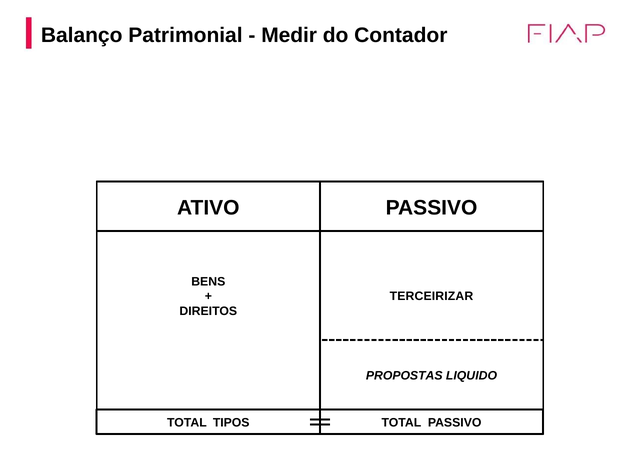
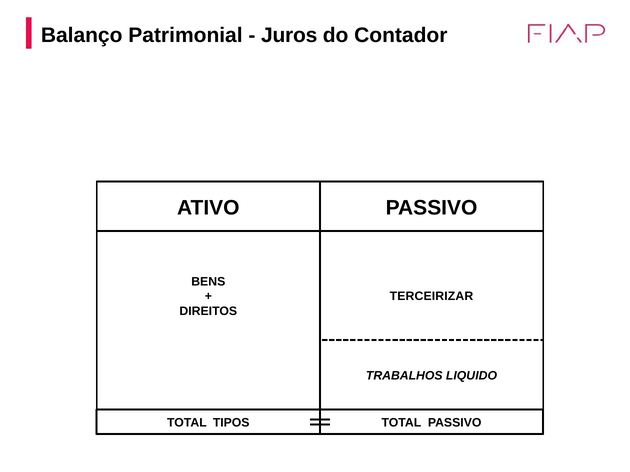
Medir: Medir -> Juros
PROPOSTAS: PROPOSTAS -> TRABALHOS
